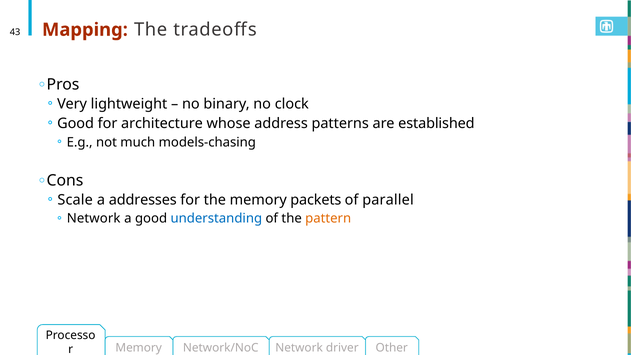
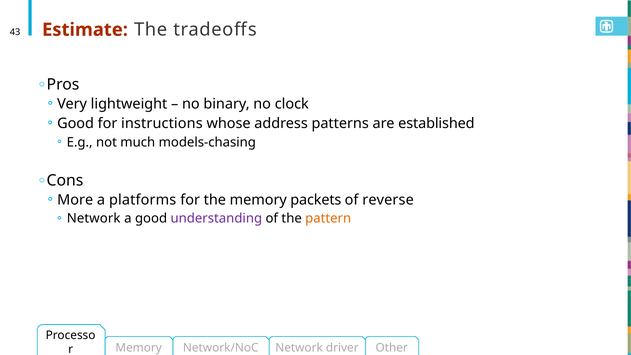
Mapping: Mapping -> Estimate
architecture: architecture -> instructions
Scale: Scale -> More
addresses: addresses -> platforms
parallel: parallel -> reverse
understanding colour: blue -> purple
